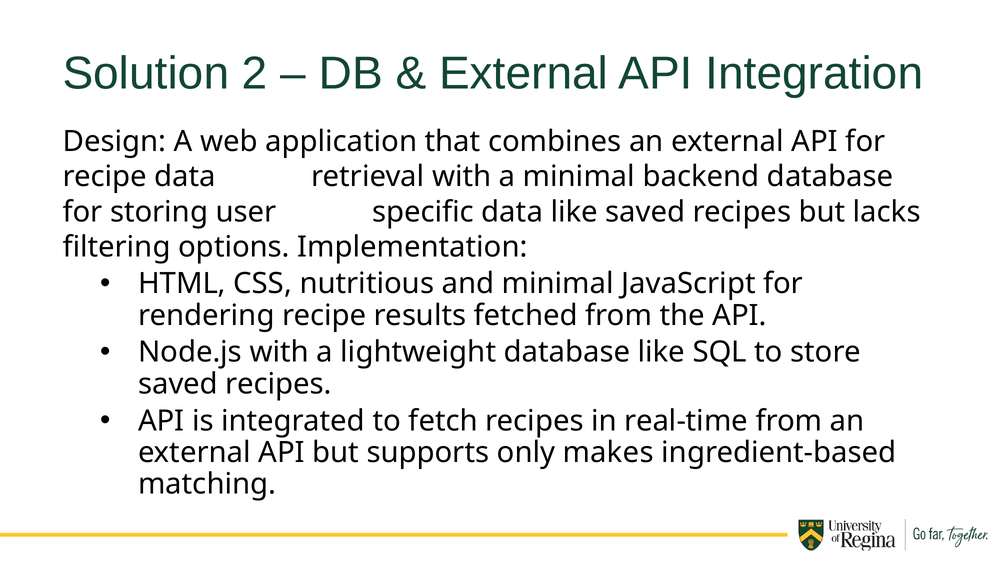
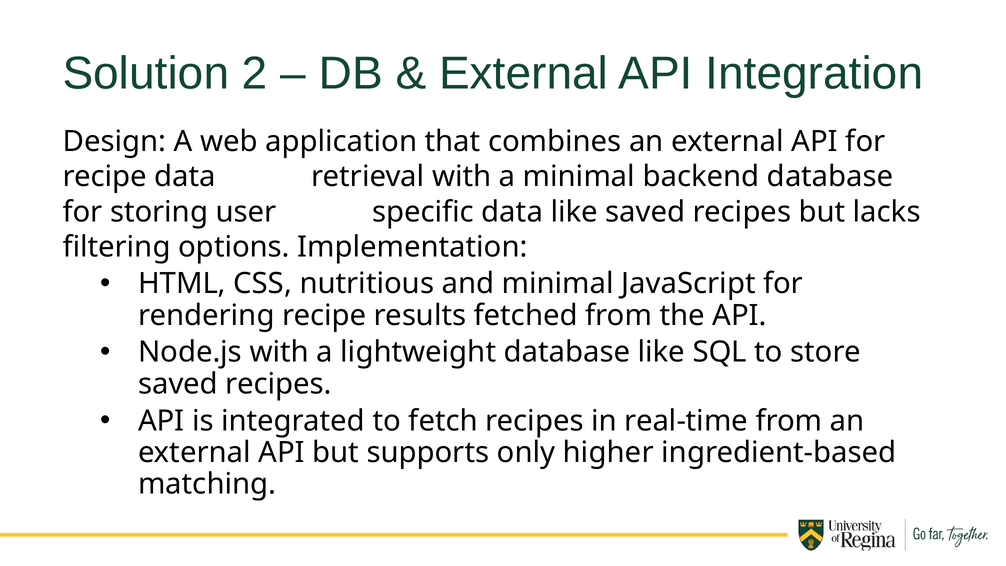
makes: makes -> higher
